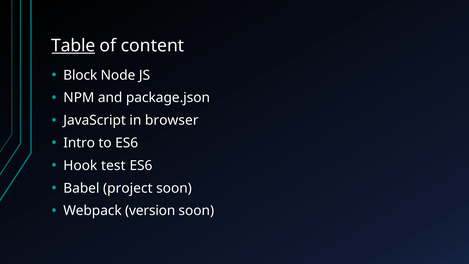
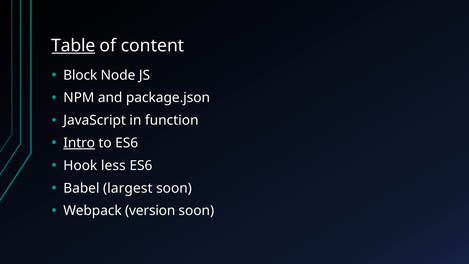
browser: browser -> function
Intro underline: none -> present
test: test -> less
project: project -> largest
